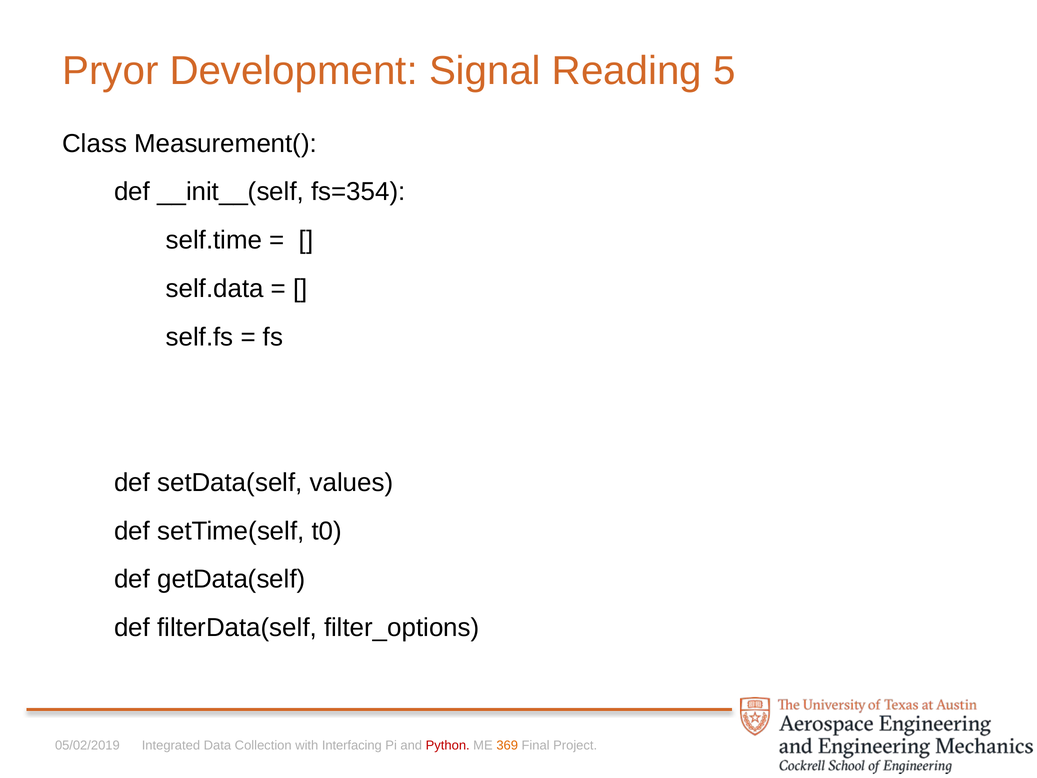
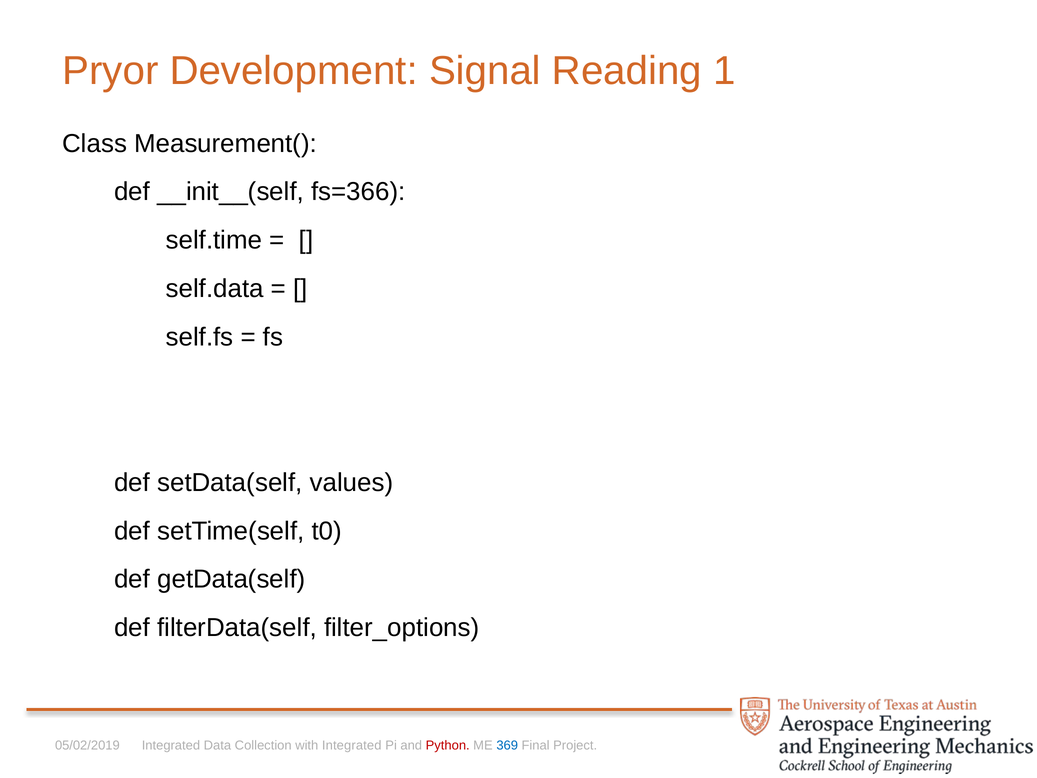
5: 5 -> 1
fs=354: fs=354 -> fs=366
with Interfacing: Interfacing -> Integrated
369 colour: orange -> blue
